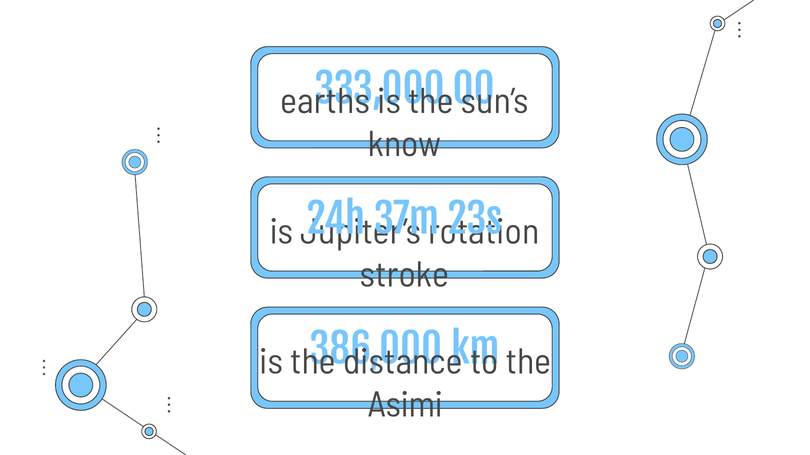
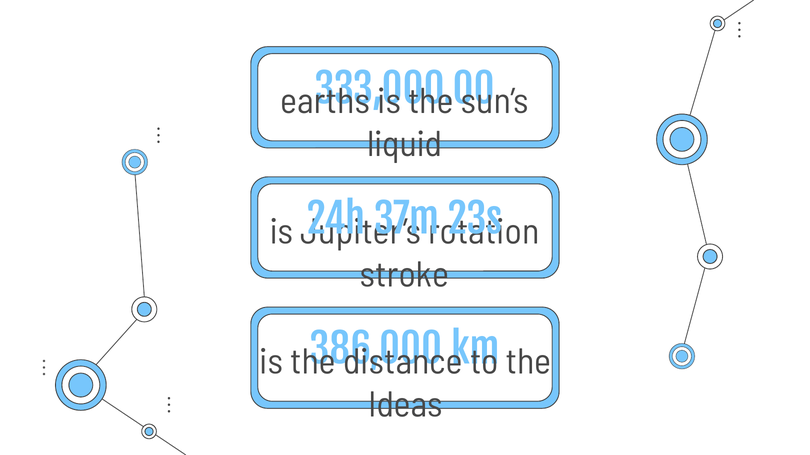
know: know -> liquid
Asimi: Asimi -> Ideas
